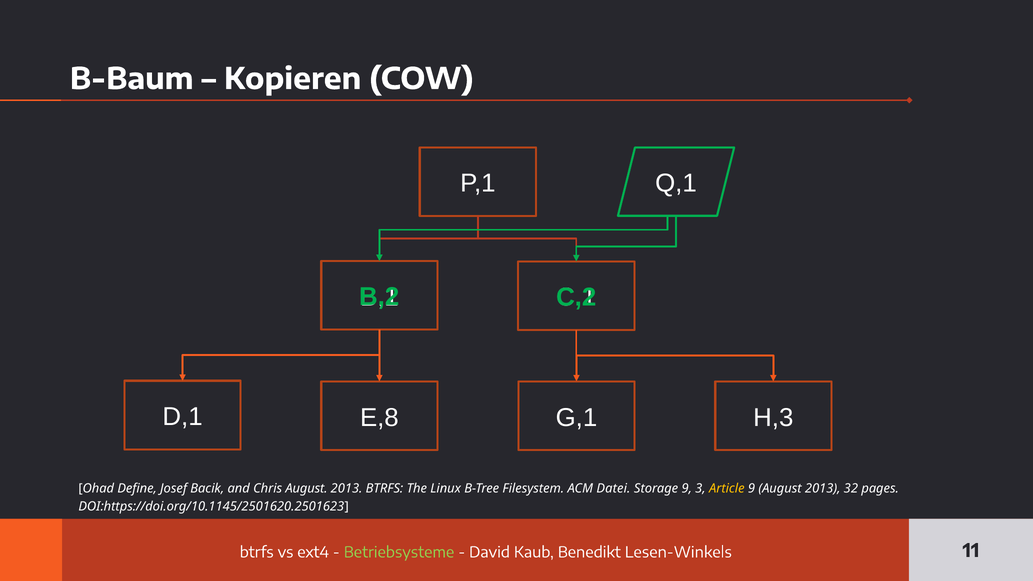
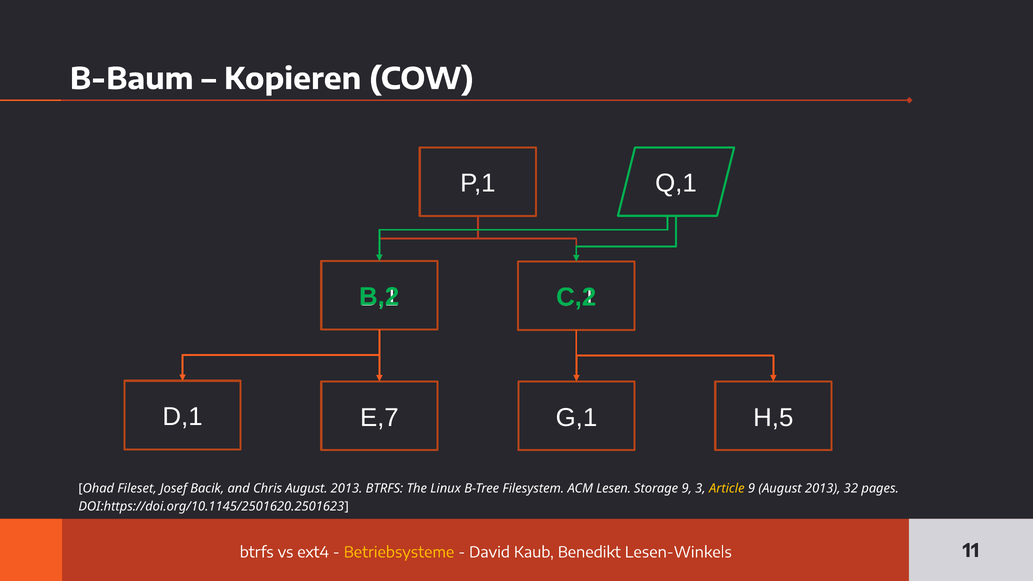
E,8: E,8 -> E,7
H,3: H,3 -> H,5
Define: Define -> Fileset
Datei: Datei -> Lesen
Betriebsysteme colour: light green -> yellow
